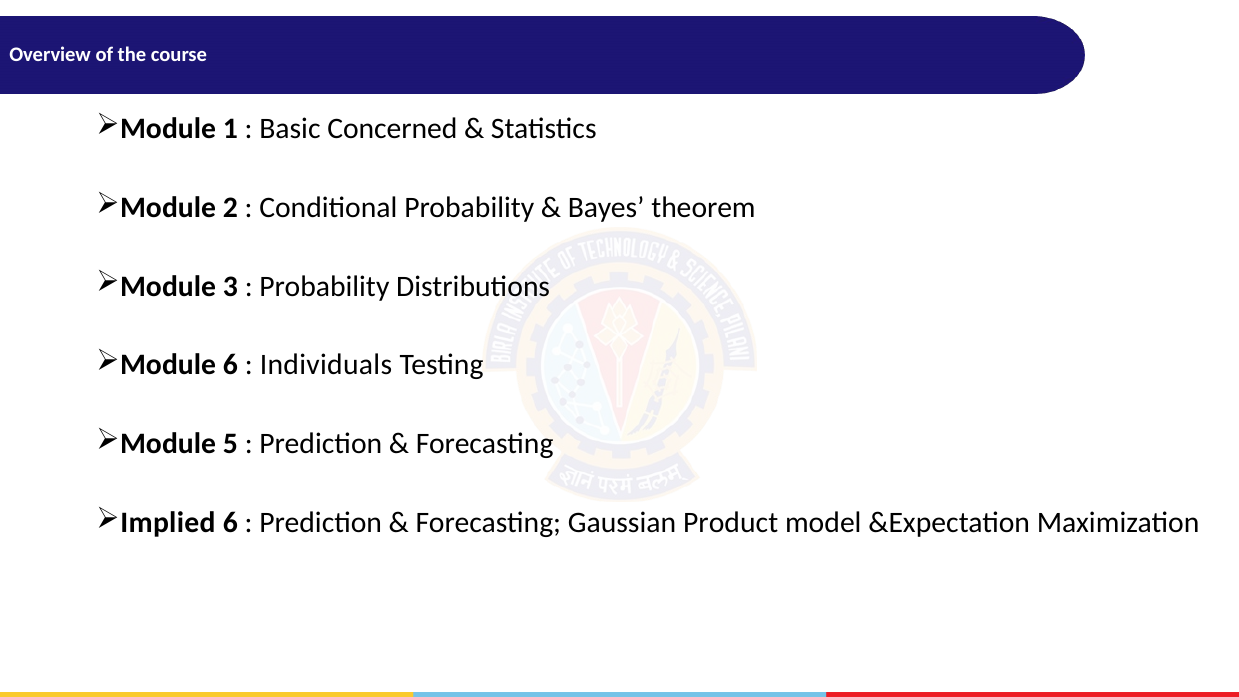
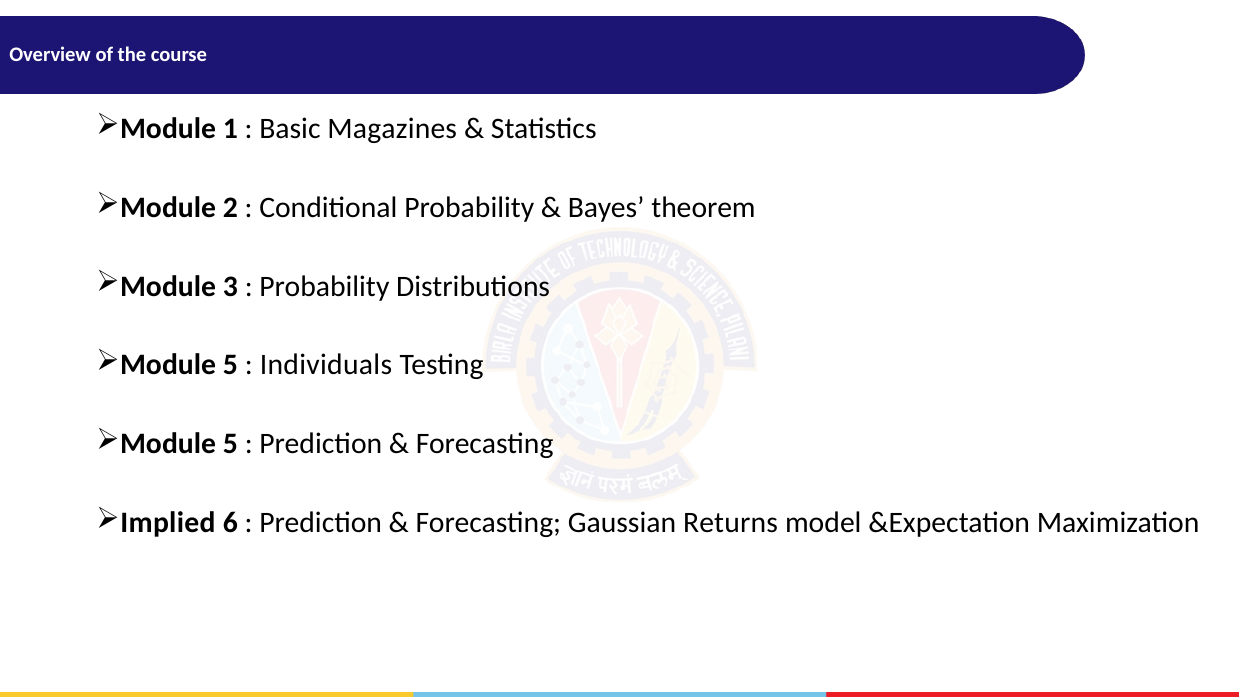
Concerned: Concerned -> Magazines
6 at (230, 365): 6 -> 5
Product: Product -> Returns
